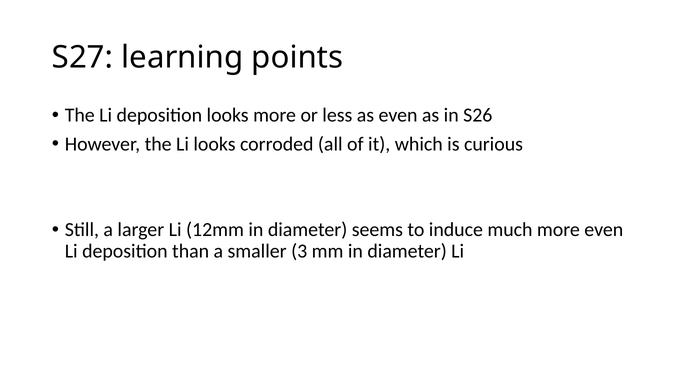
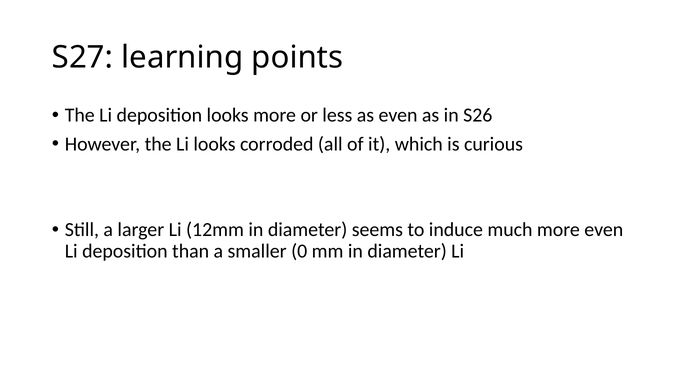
3: 3 -> 0
